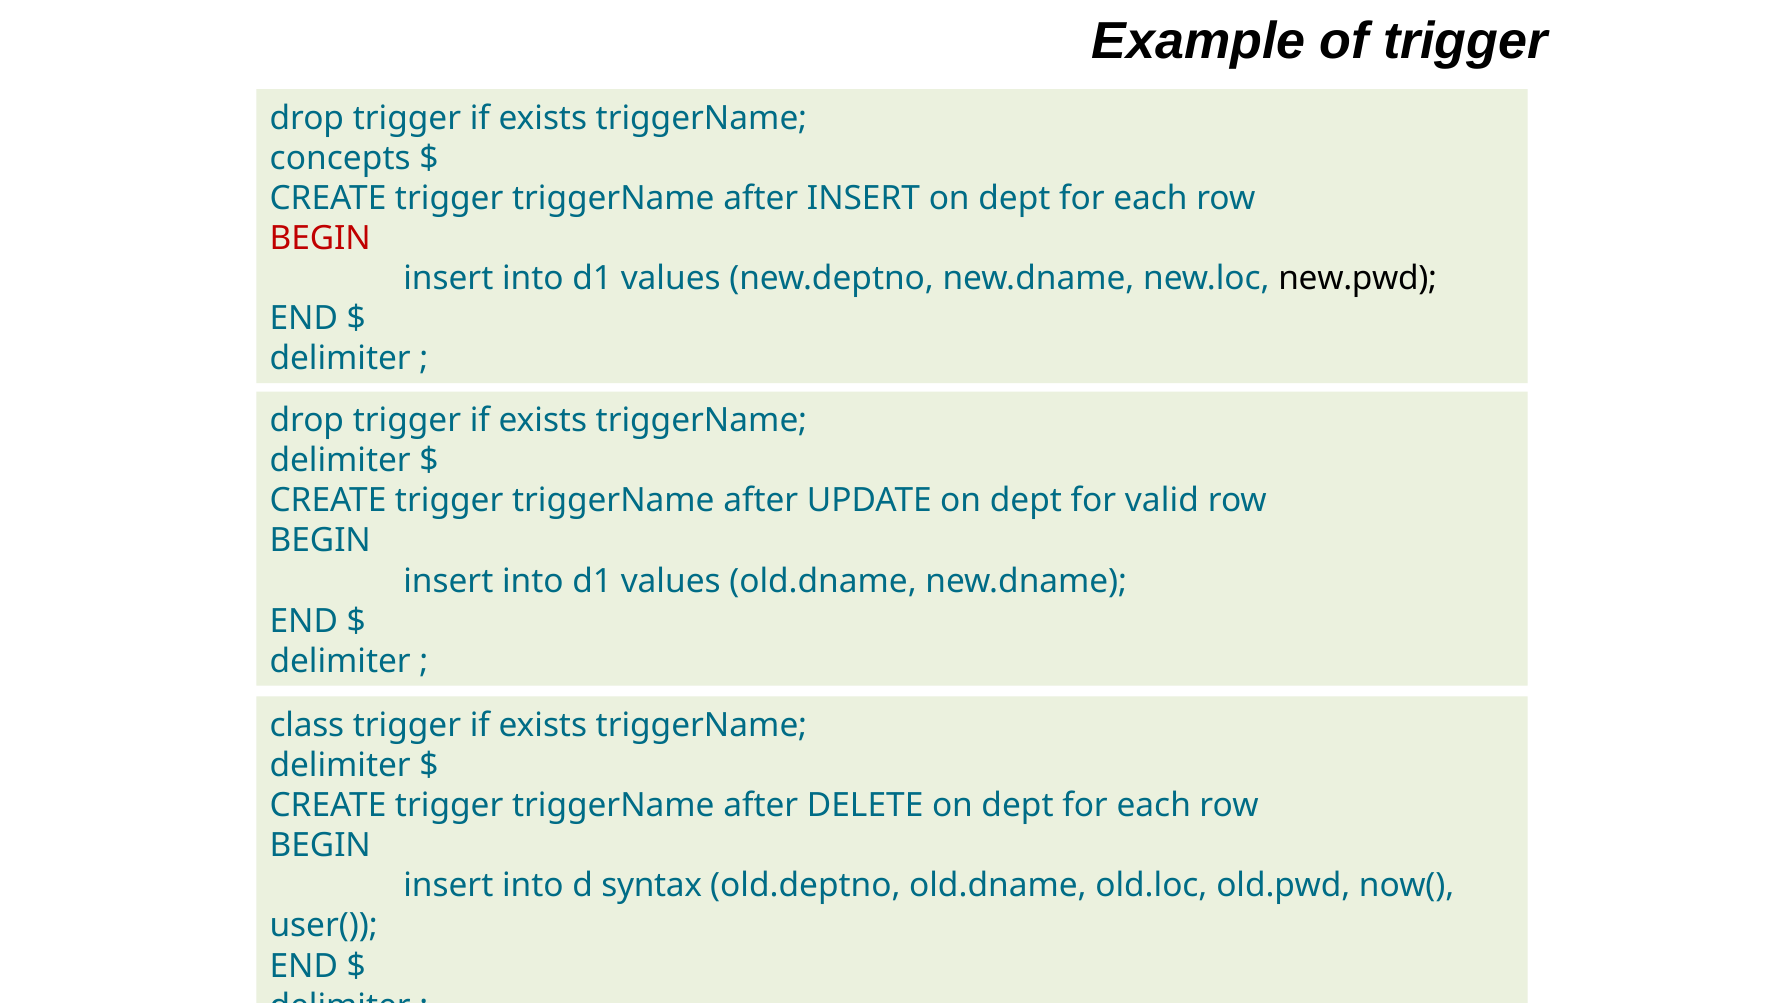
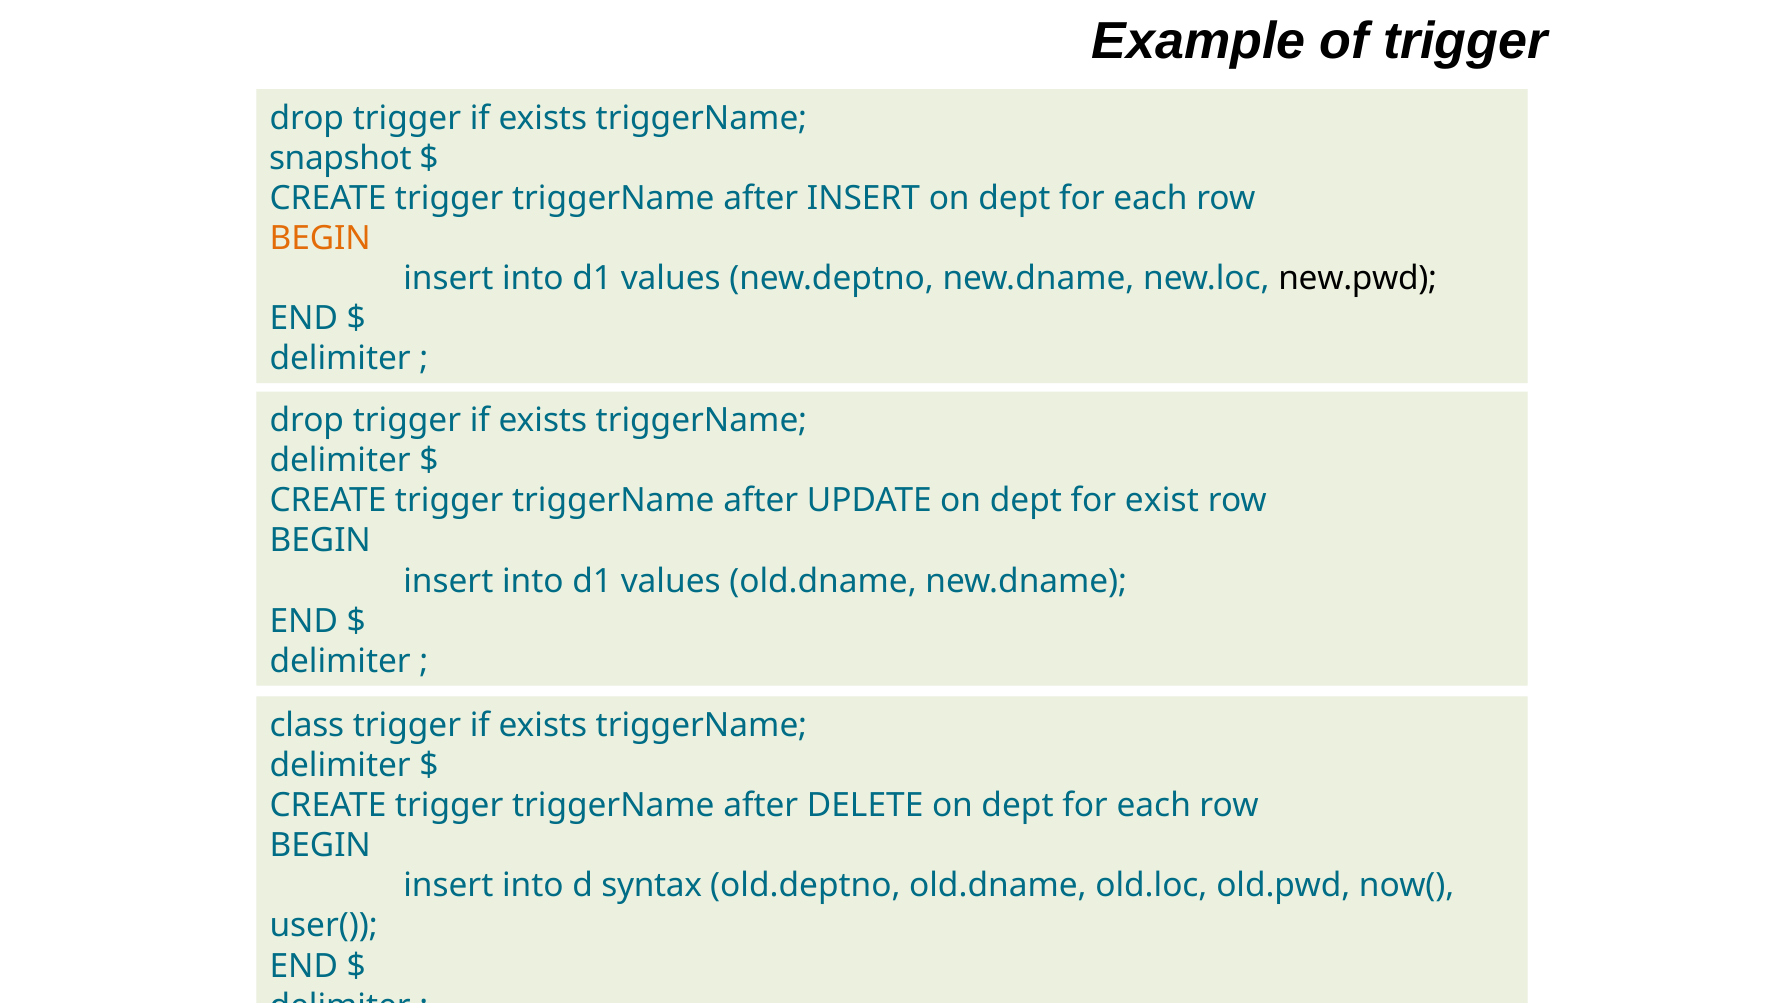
concepts: concepts -> snapshot
BEGIN at (320, 239) colour: red -> orange
valid: valid -> exist
